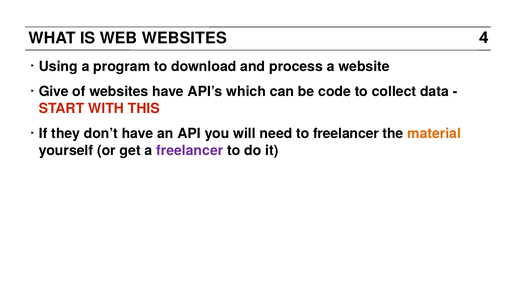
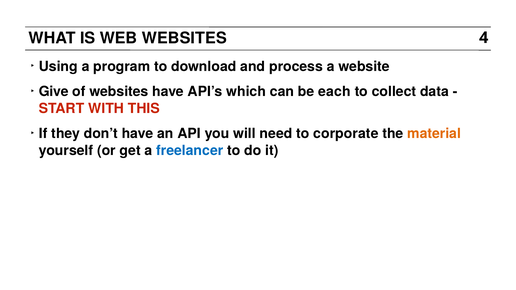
code: code -> each
to freelancer: freelancer -> corporate
freelancer at (190, 150) colour: purple -> blue
